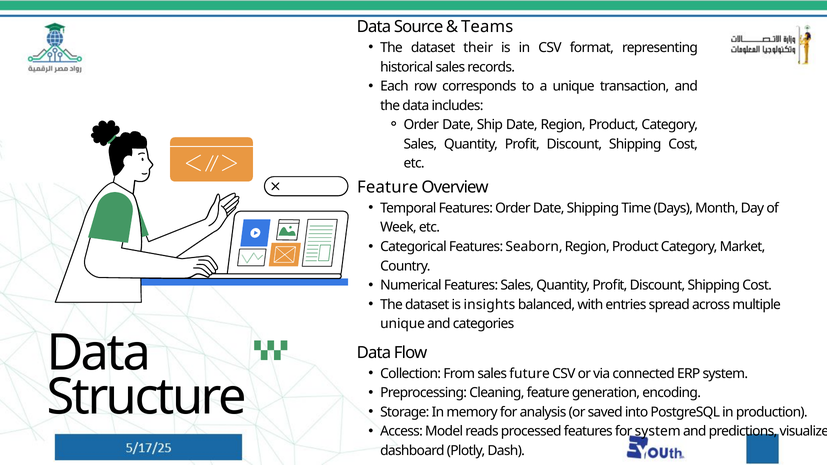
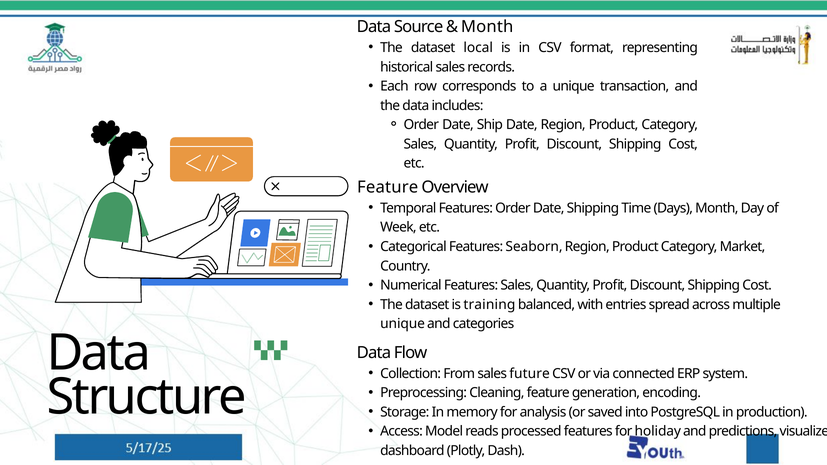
Teams at (487, 27): Teams -> Month
their: their -> local
insights: insights -> training
for system: system -> holiday
